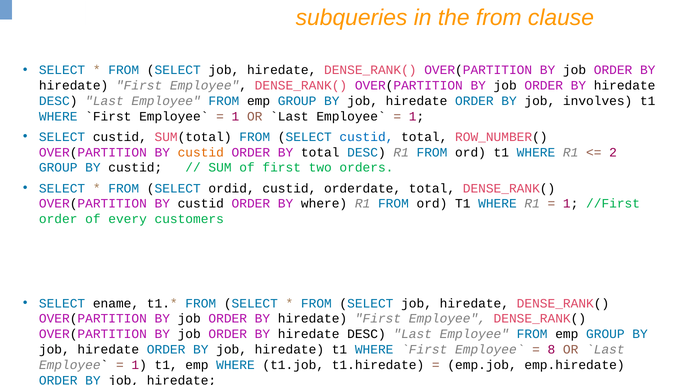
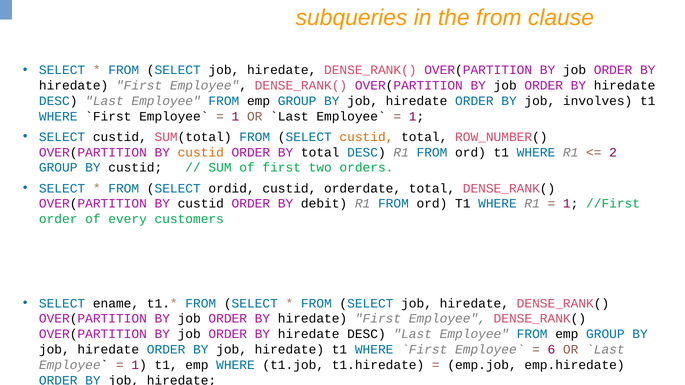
custid at (366, 137) colour: blue -> orange
BY where: where -> debit
8: 8 -> 6
